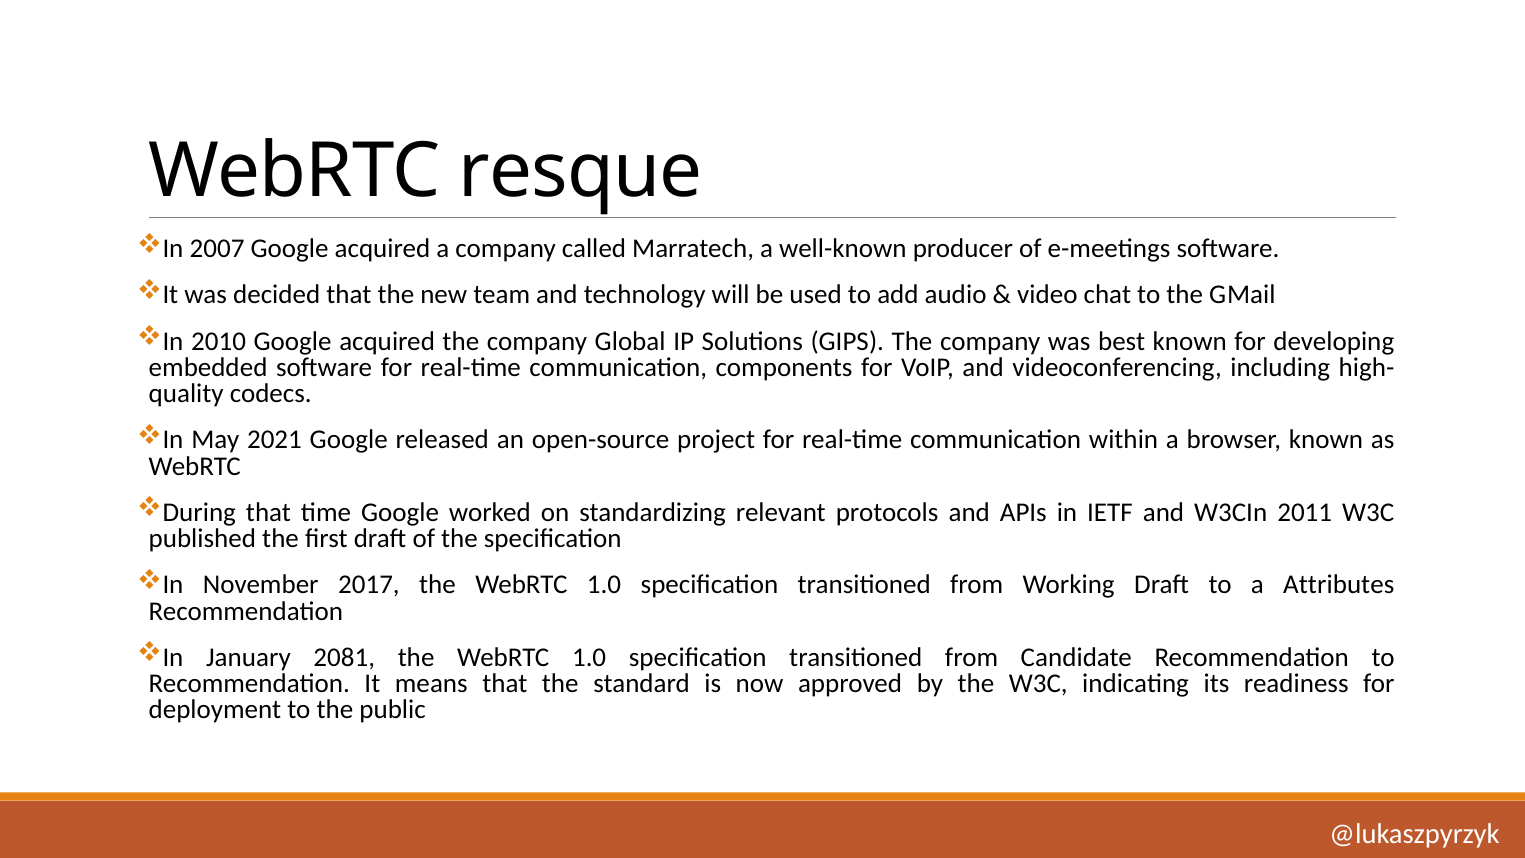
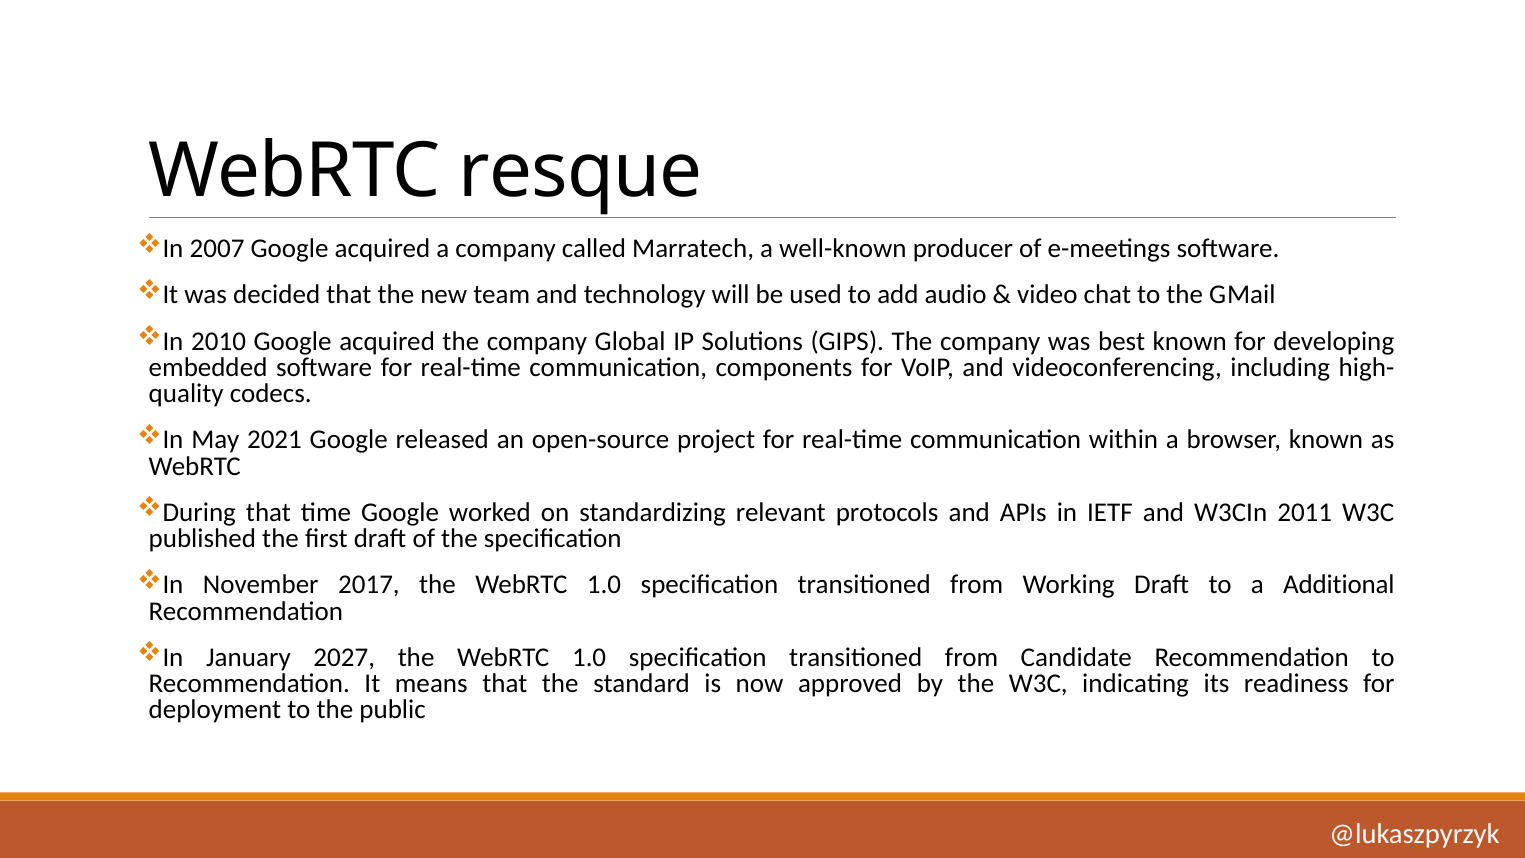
Attributes: Attributes -> Additional
2081: 2081 -> 2027
